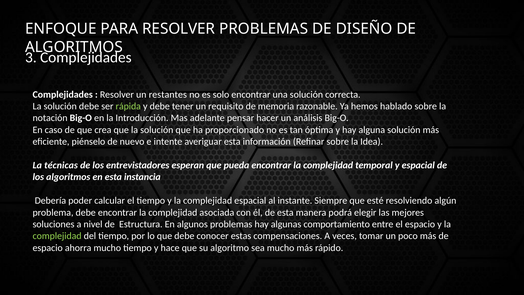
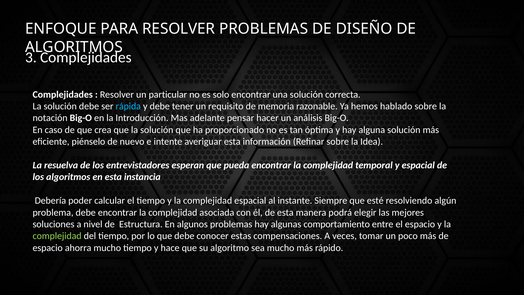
restantes: restantes -> particular
rápida colour: light green -> light blue
técnicas: técnicas -> resuelva
